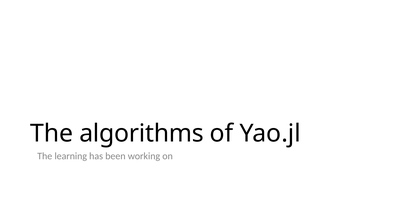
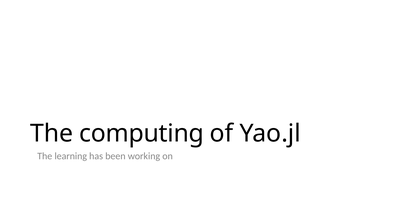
algorithms: algorithms -> computing
